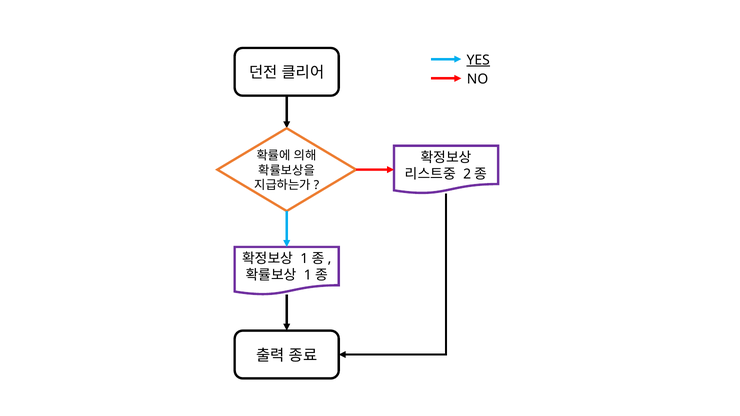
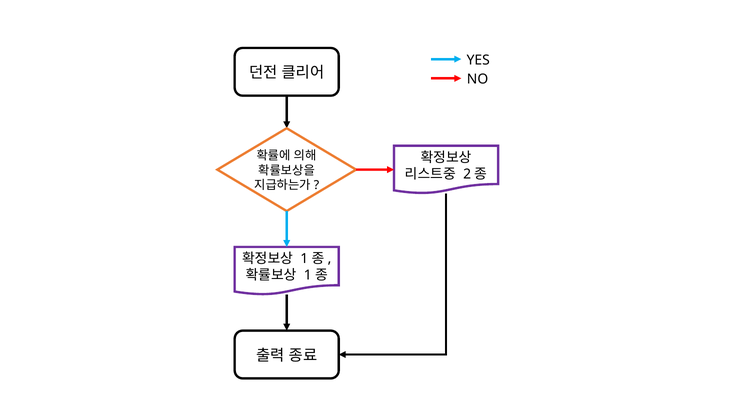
YES underline: present -> none
